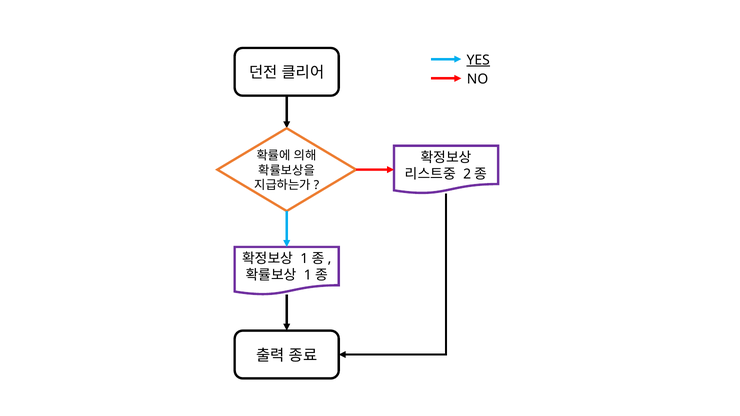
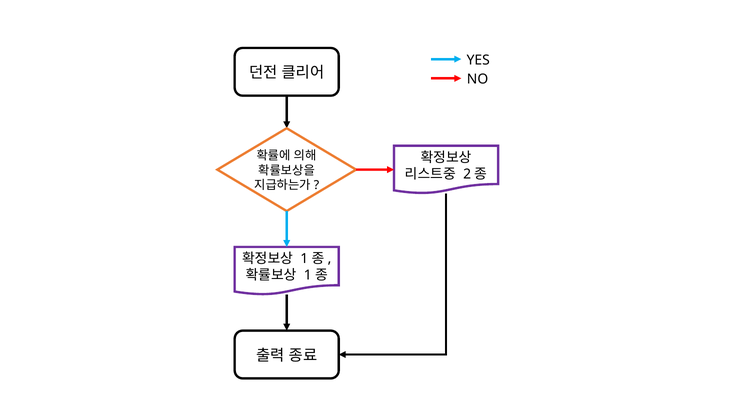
YES underline: present -> none
